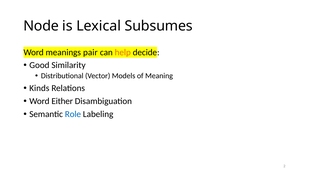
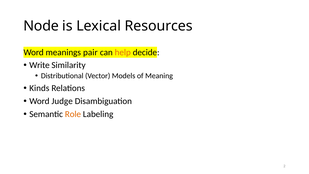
Subsumes: Subsumes -> Resources
Good: Good -> Write
Either: Either -> Judge
Role colour: blue -> orange
